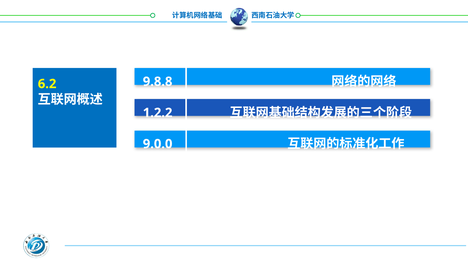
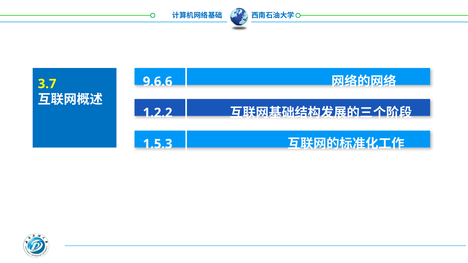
9.8.8: 9.8.8 -> 9.6.6
6.2: 6.2 -> 3.7
9.0.0: 9.0.0 -> 1.5.3
